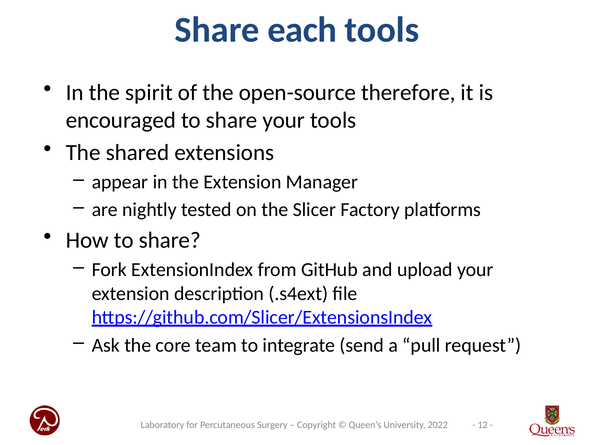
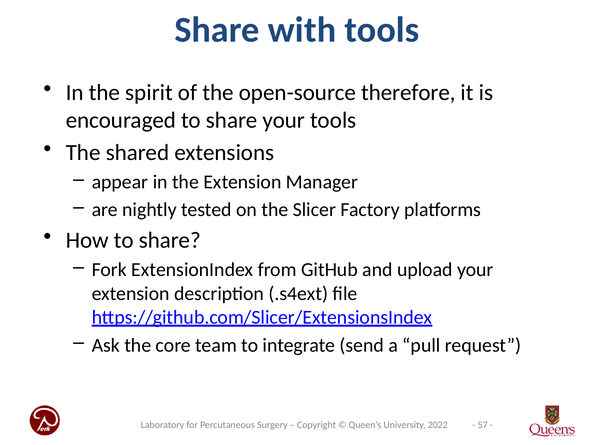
each: each -> with
12: 12 -> 57
